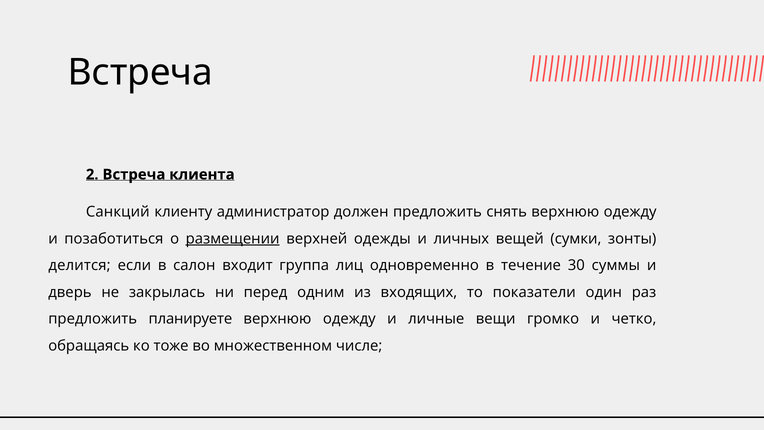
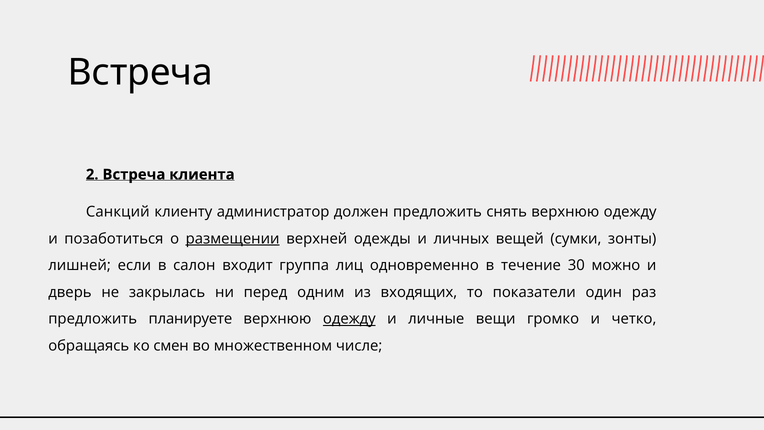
делится: делится -> лишней
суммы: суммы -> можно
одежду at (349, 319) underline: none -> present
тоже: тоже -> смен
